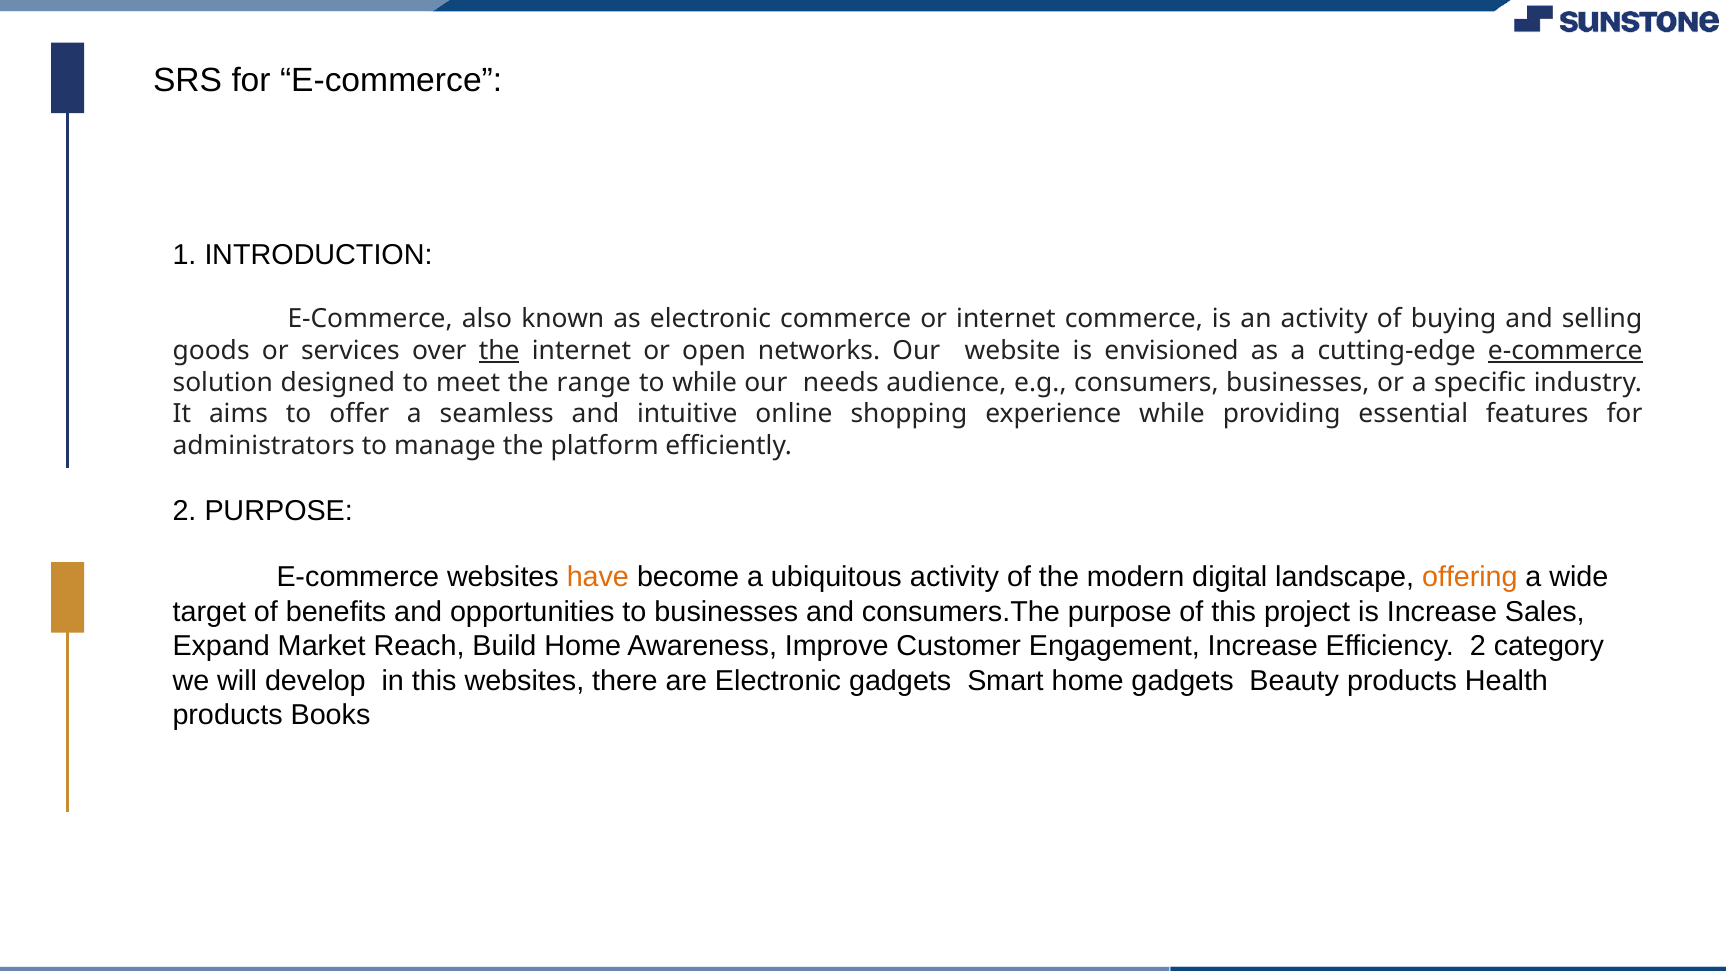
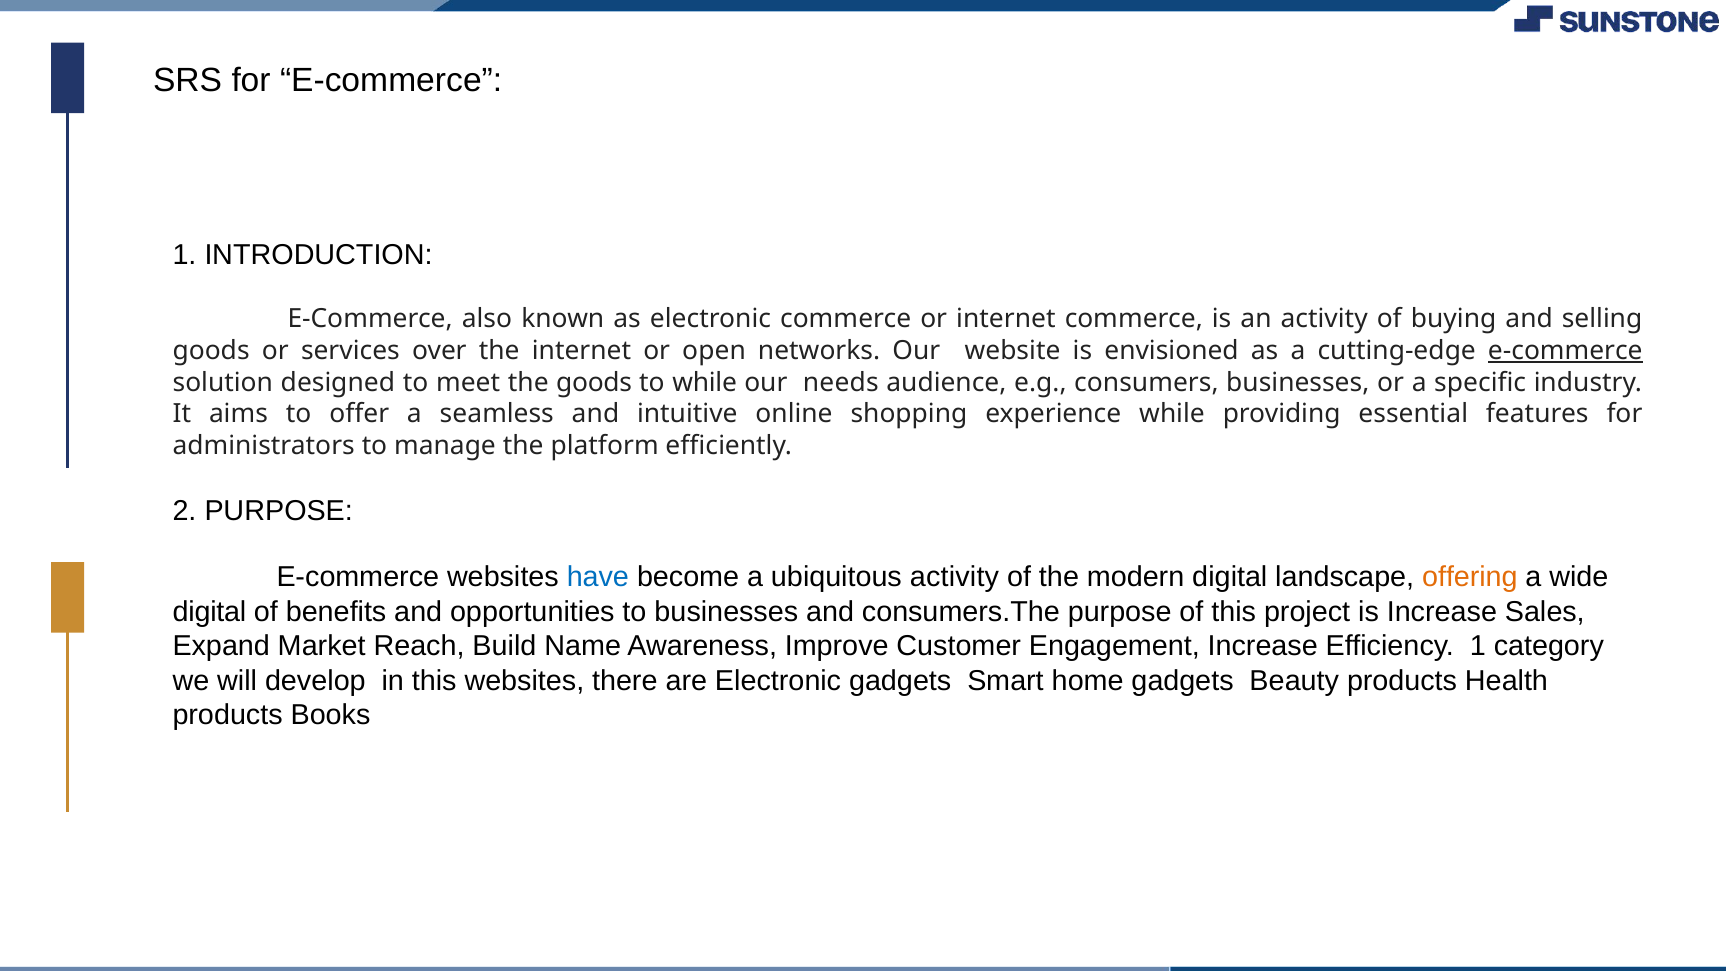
the at (499, 351) underline: present -> none
the range: range -> goods
have colour: orange -> blue
target at (209, 611): target -> digital
Build Home: Home -> Name
Efficiency 2: 2 -> 1
